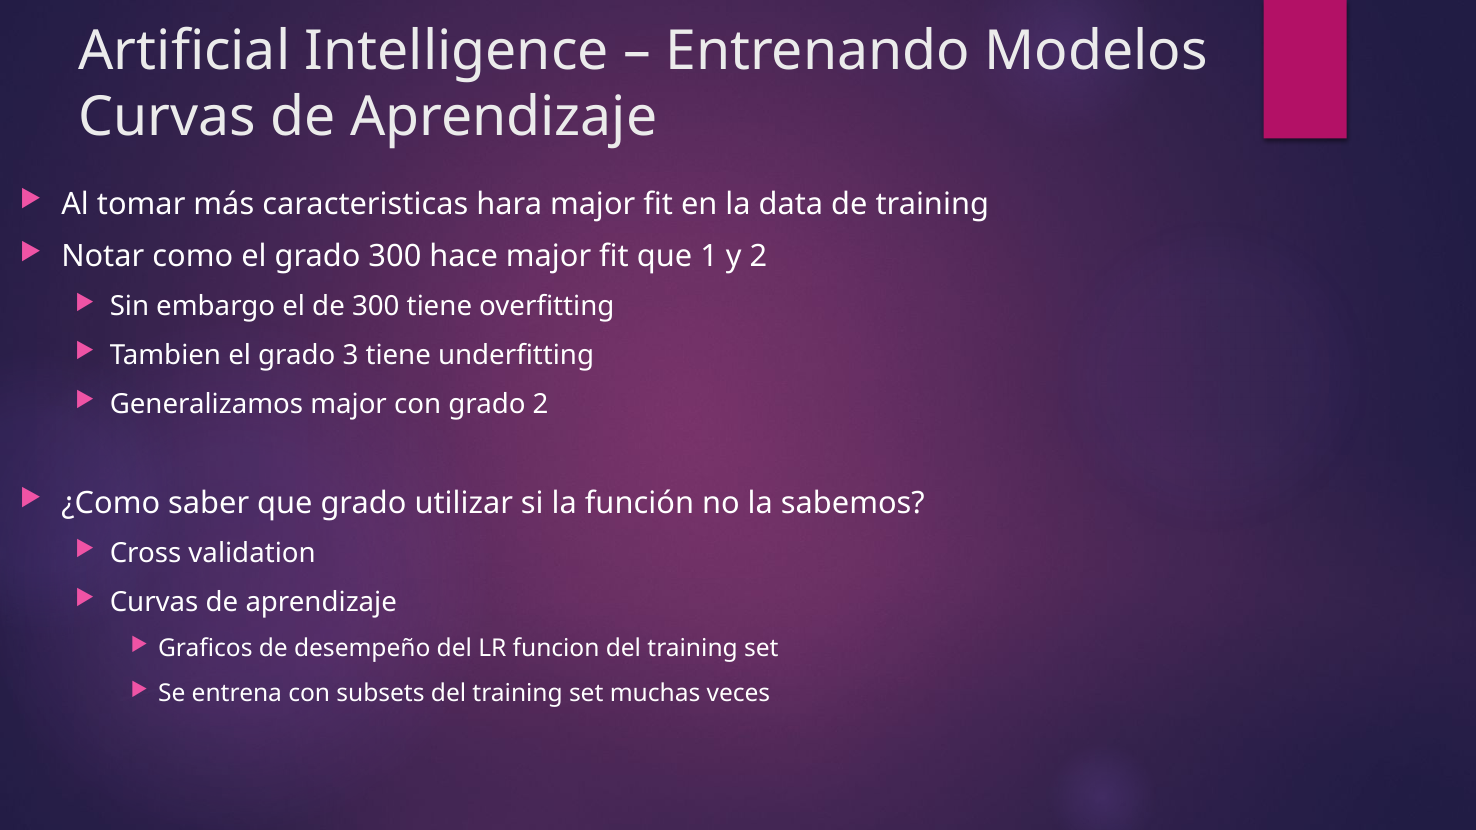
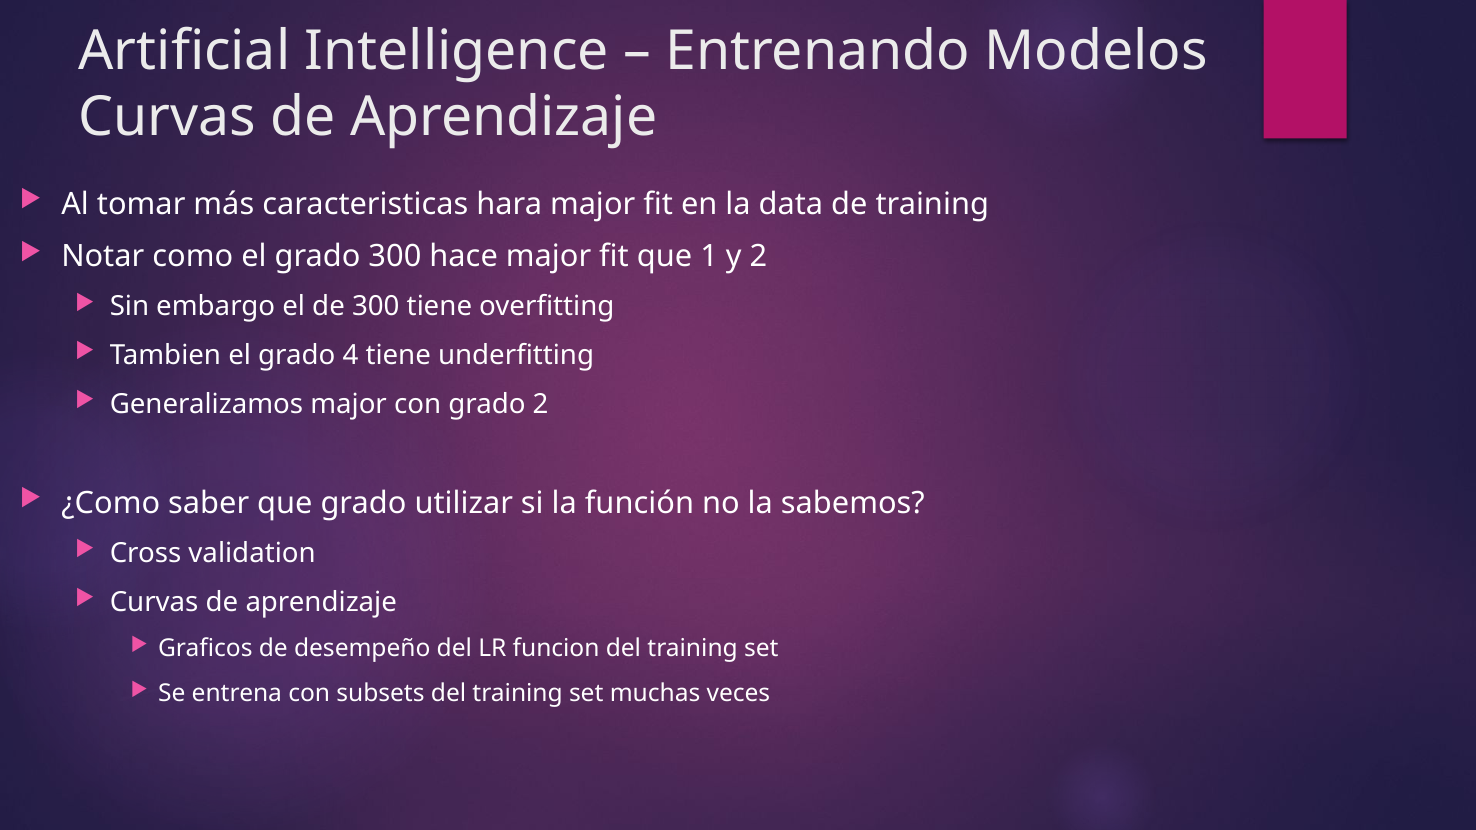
3: 3 -> 4
